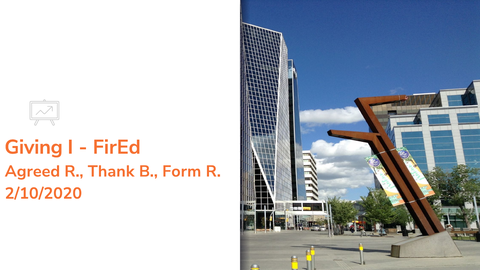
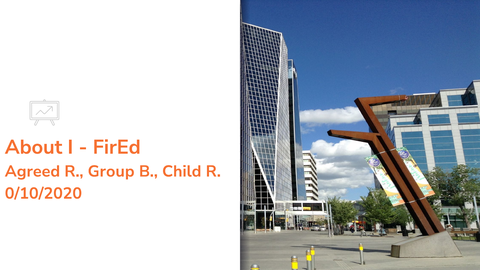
Giving: Giving -> About
Thank: Thank -> Group
Form: Form -> Child
2/10/2020: 2/10/2020 -> 0/10/2020
